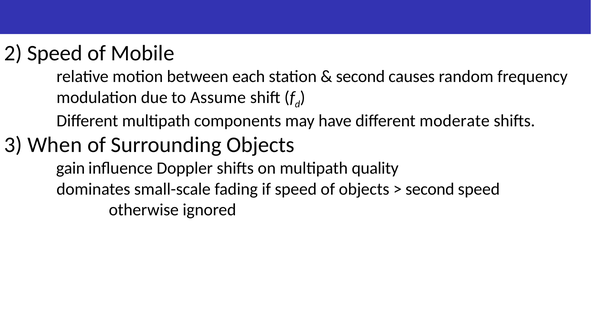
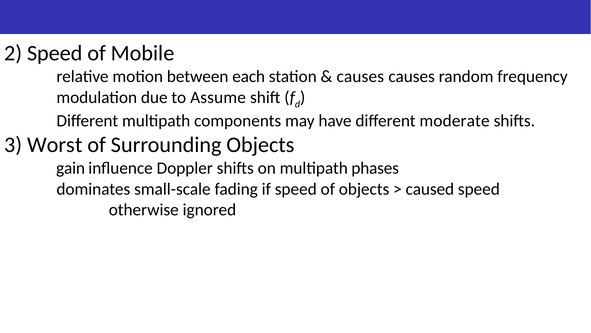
second at (360, 76): second -> causes
When: When -> Worst
quality: quality -> phases
second at (430, 189): second -> caused
